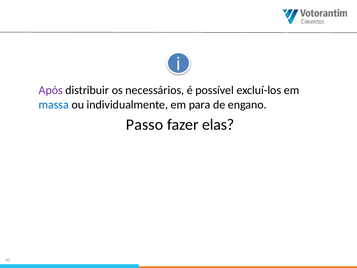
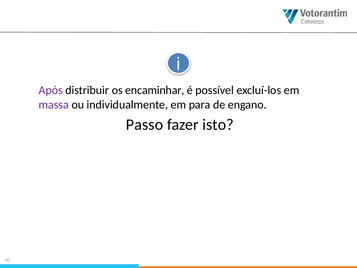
necessários: necessários -> encaminhar
massa colour: blue -> purple
elas: elas -> isto
